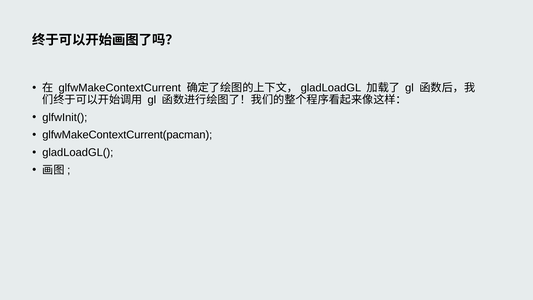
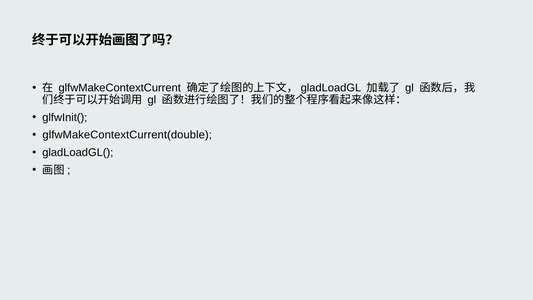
glfwMakeContextCurrent(pacman: glfwMakeContextCurrent(pacman -> glfwMakeContextCurrent(double
